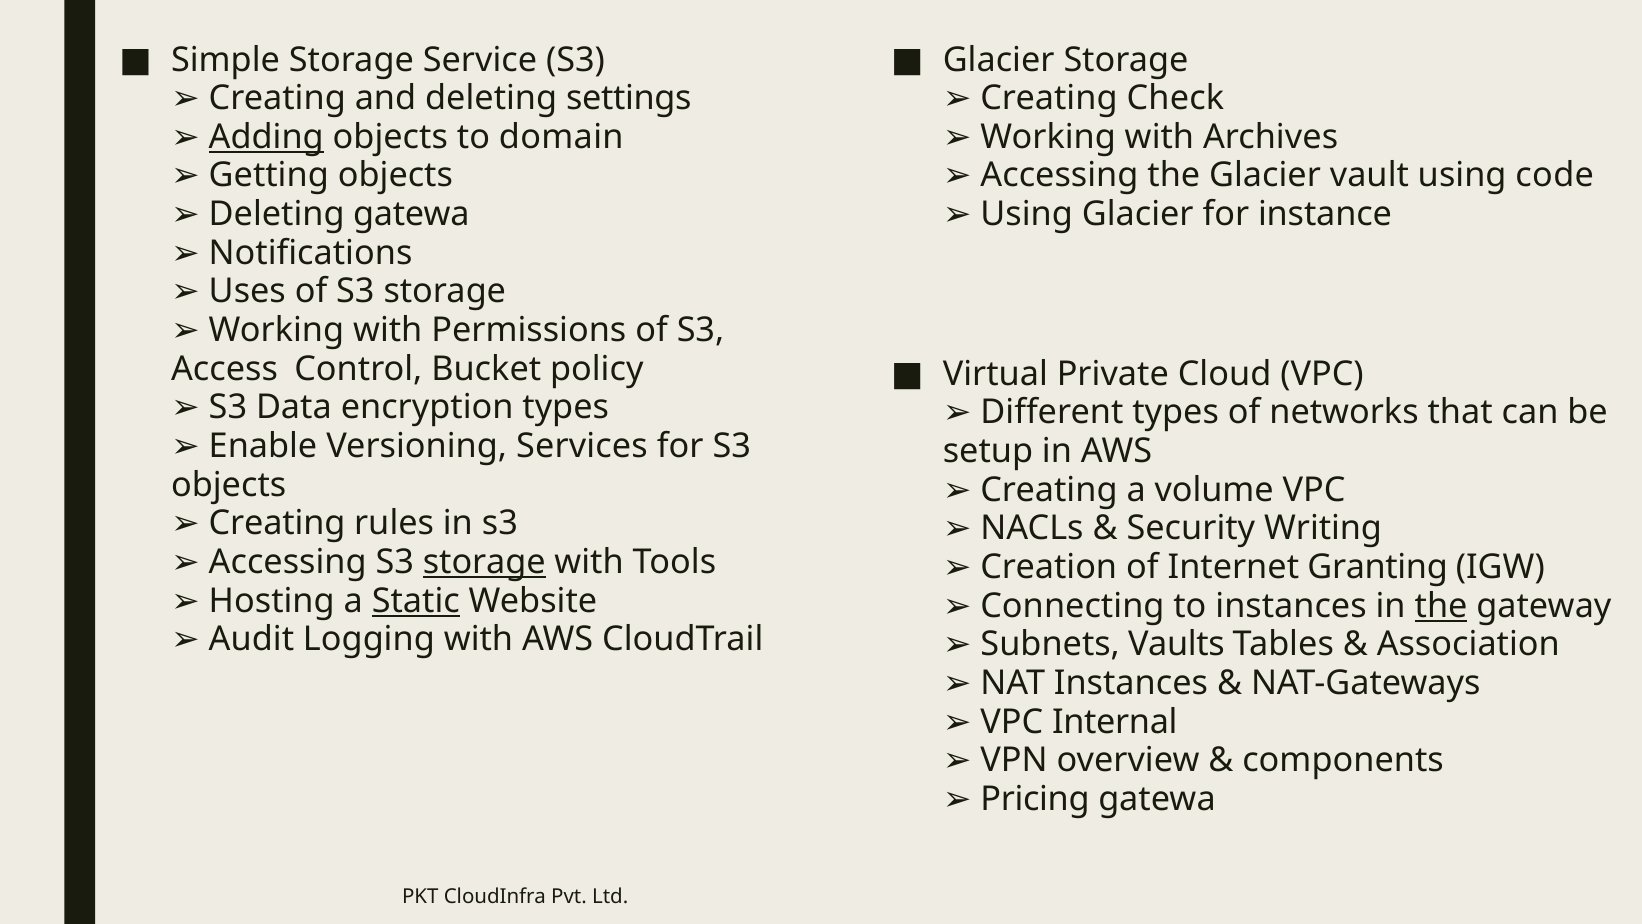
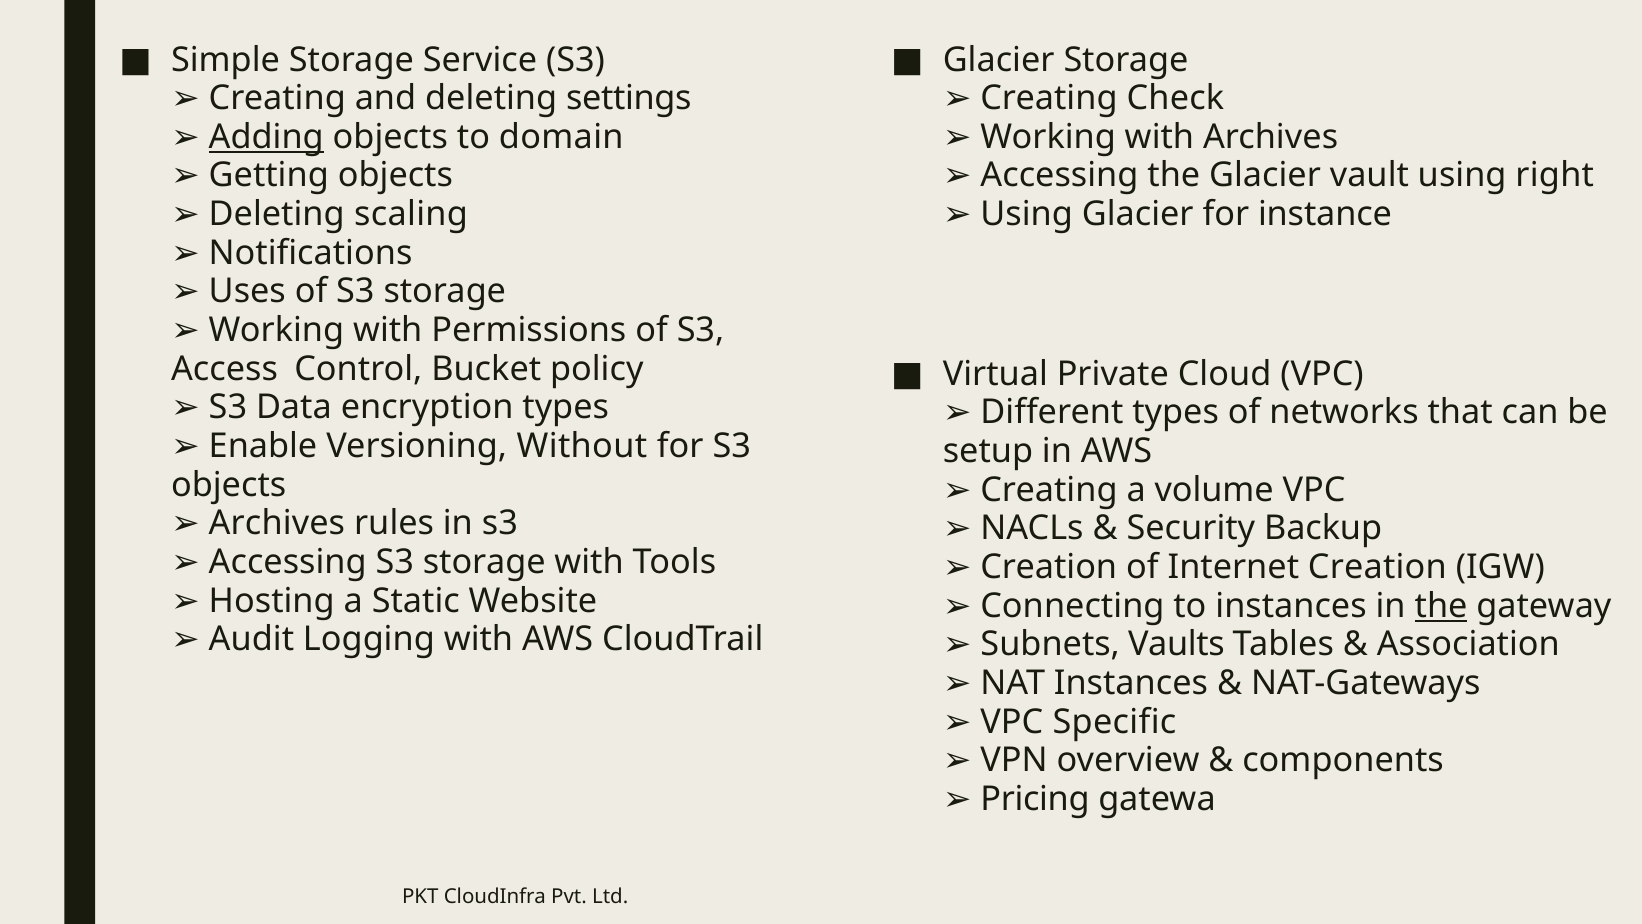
code: code -> right
Deleting gatewa: gatewa -> scaling
Services: Services -> Without
Creating at (277, 523): Creating -> Archives
Writing: Writing -> Backup
storage at (484, 562) underline: present -> none
Internet Granting: Granting -> Creation
Static underline: present -> none
Internal: Internal -> Specific
